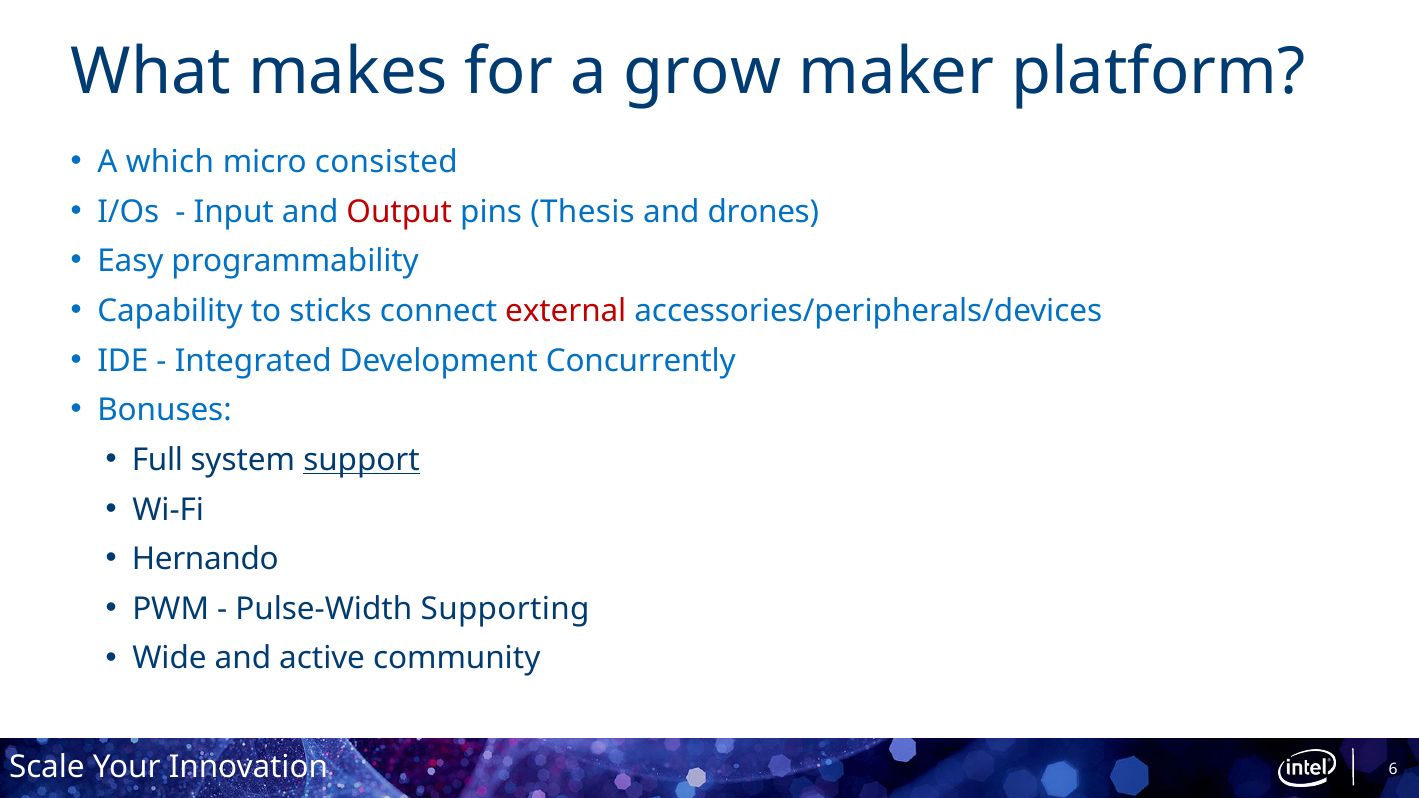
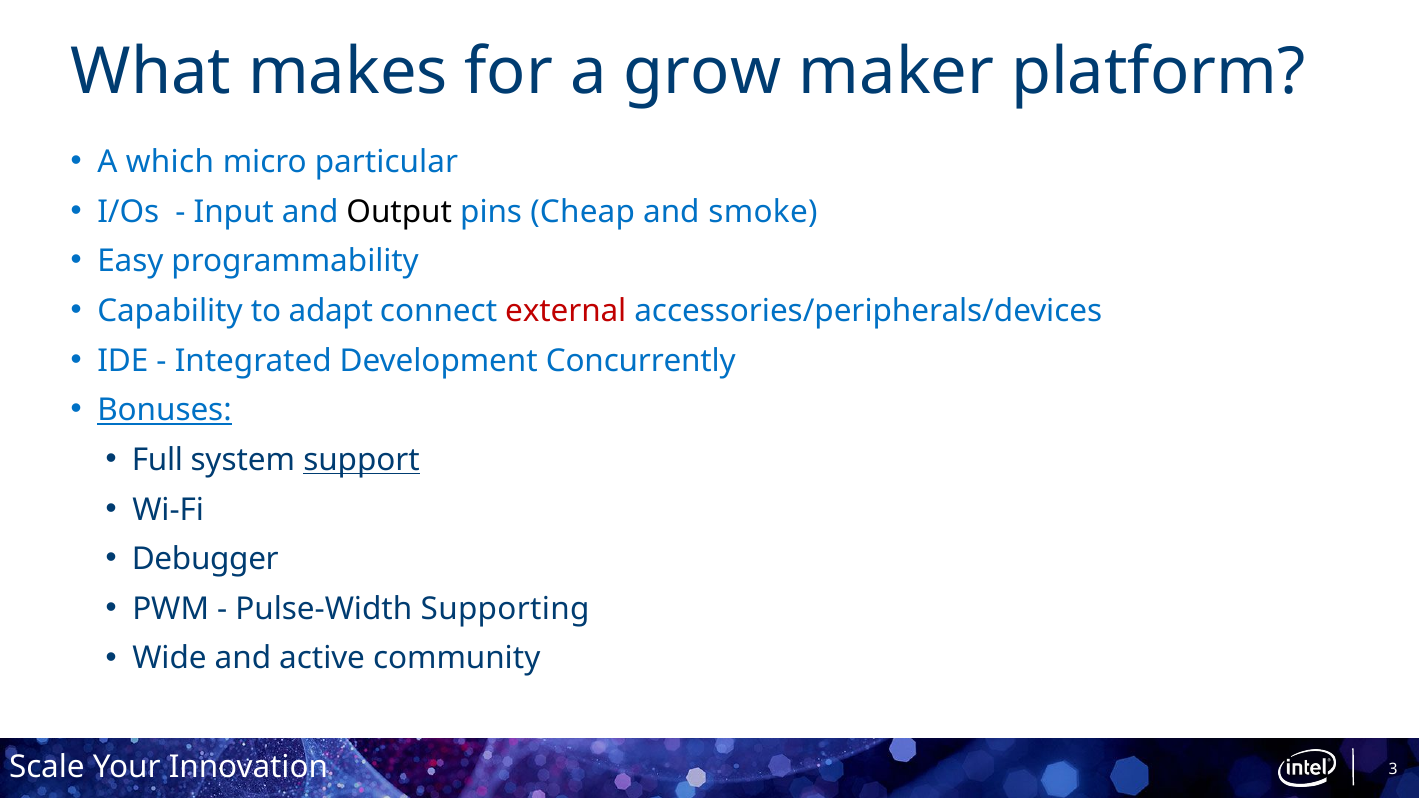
consisted: consisted -> particular
Output colour: red -> black
Thesis: Thesis -> Cheap
drones: drones -> smoke
sticks: sticks -> adapt
Bonuses underline: none -> present
Hernando: Hernando -> Debugger
6: 6 -> 3
